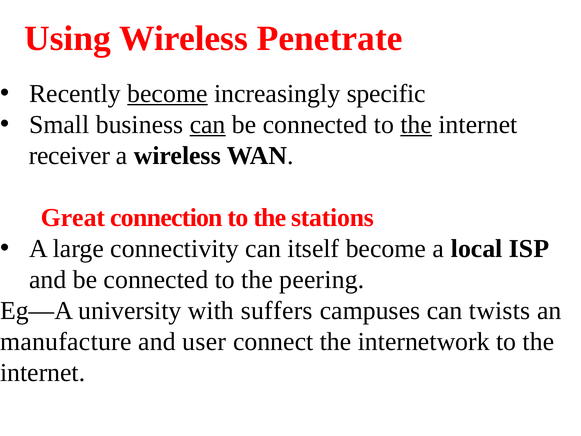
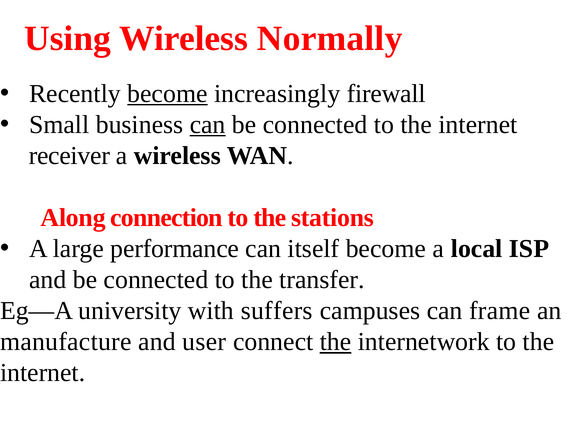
Penetrate: Penetrate -> Normally
specific: specific -> firewall
the at (416, 124) underline: present -> none
Great: Great -> Along
connectivity: connectivity -> performance
peering: peering -> transfer
twists: twists -> frame
the at (336, 341) underline: none -> present
